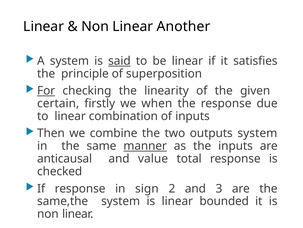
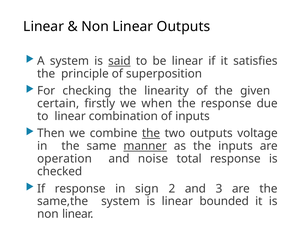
Linear Another: Another -> Outputs
For underline: present -> none
the at (151, 133) underline: none -> present
outputs system: system -> voltage
anticausal: anticausal -> operation
value: value -> noise
